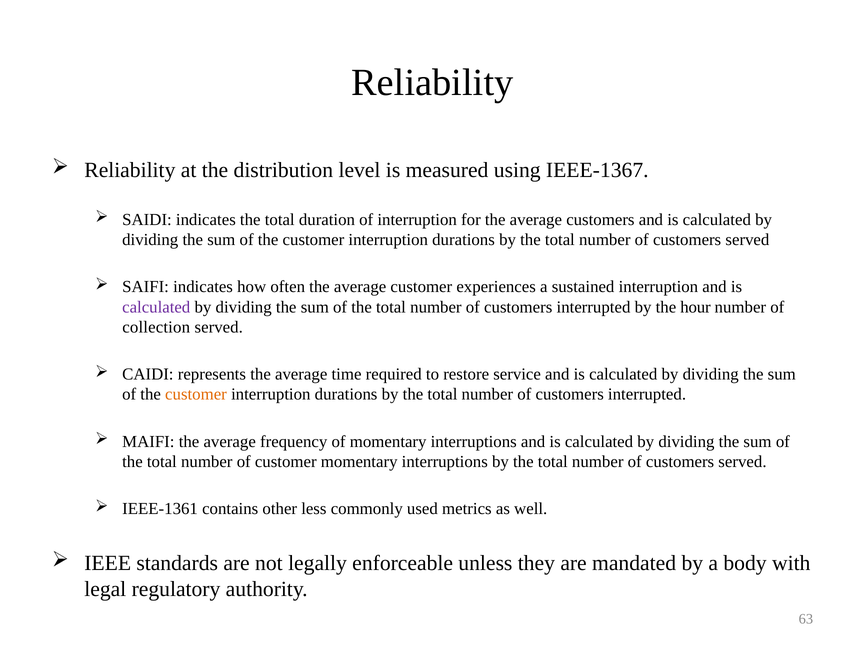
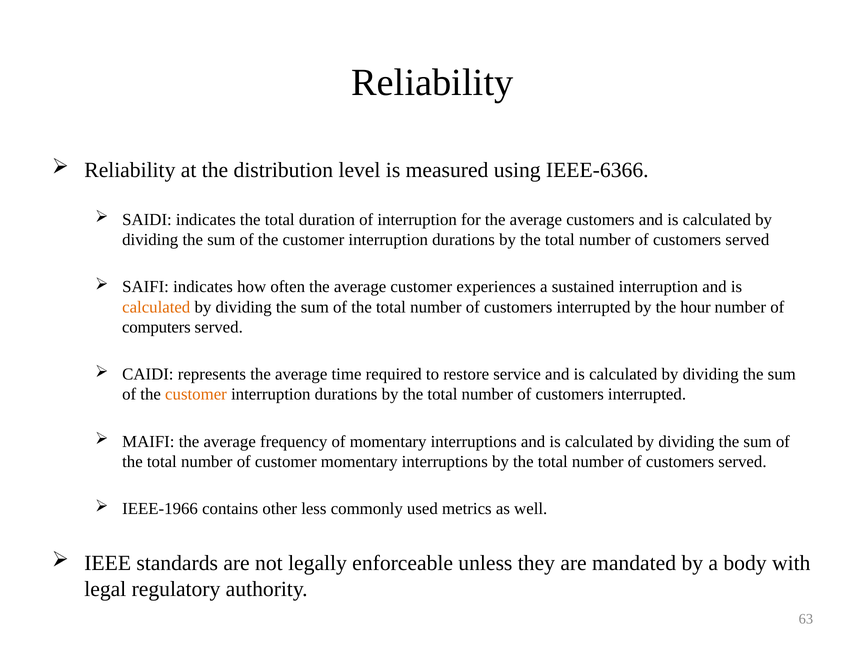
IEEE-1367: IEEE-1367 -> IEEE-6366
calculated at (156, 307) colour: purple -> orange
collection: collection -> computers
IEEE-1361: IEEE-1361 -> IEEE-1966
